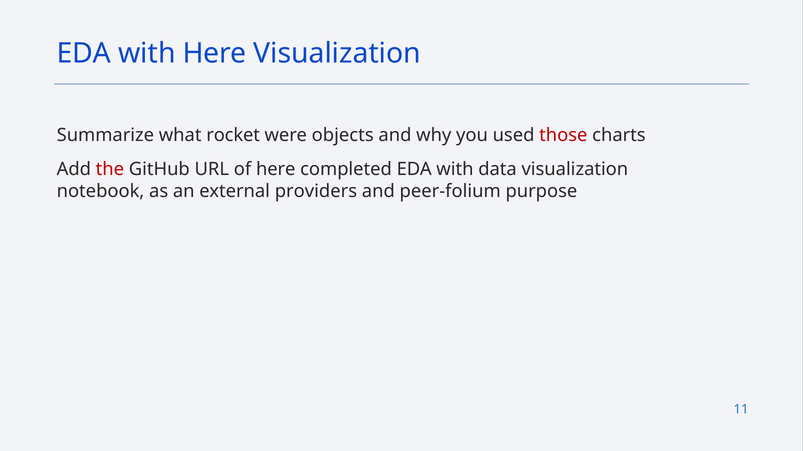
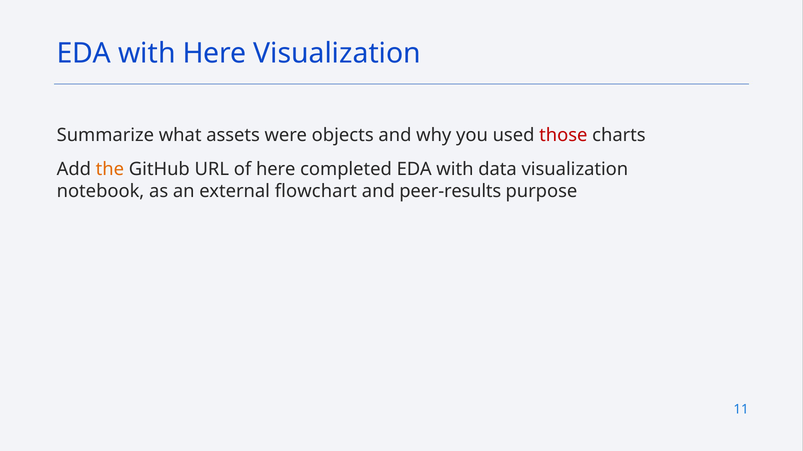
rocket: rocket -> assets
the colour: red -> orange
providers: providers -> flowchart
peer-folium: peer-folium -> peer-results
